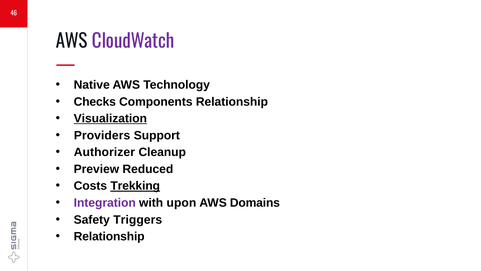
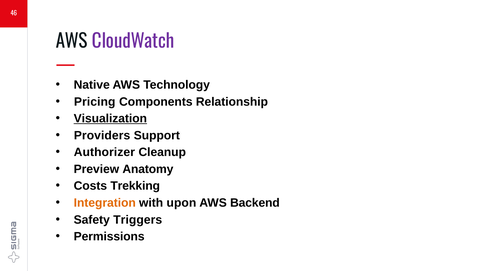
Checks: Checks -> Pricing
Reduced: Reduced -> Anatomy
Trekking underline: present -> none
Integration colour: purple -> orange
Domains: Domains -> Backend
Relationship at (109, 236): Relationship -> Permissions
